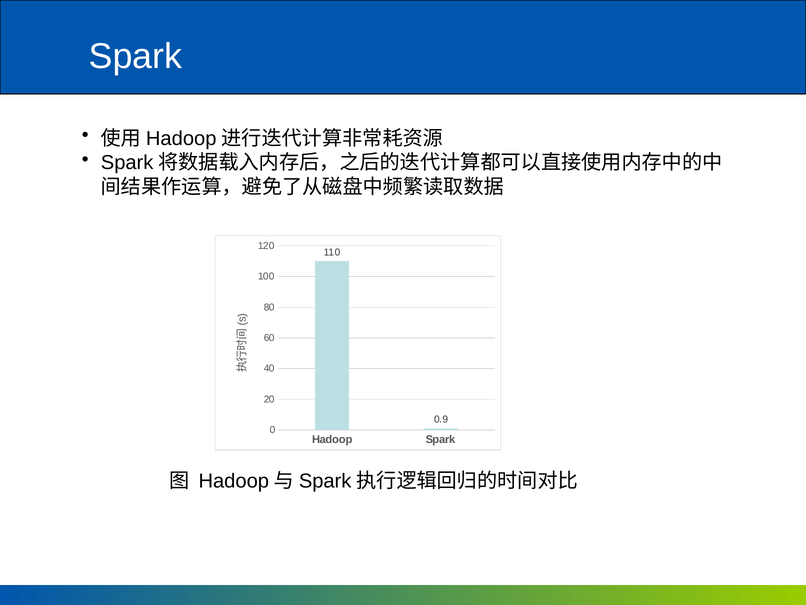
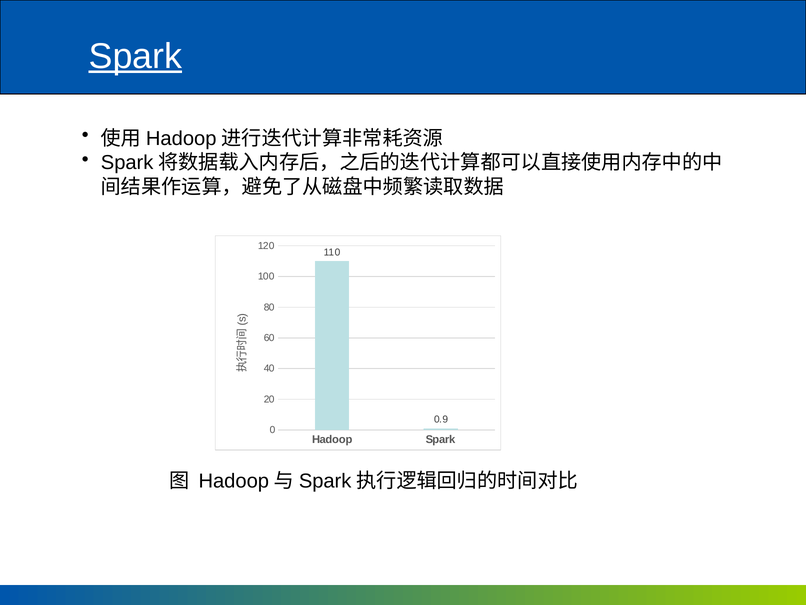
Spark at (135, 56) underline: none -> present
